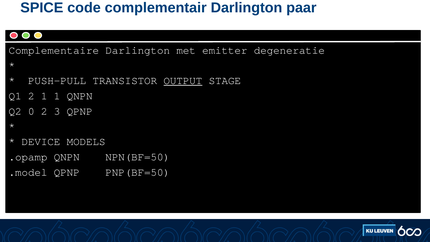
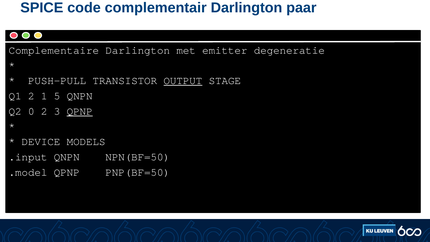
1 1: 1 -> 5
QPNP at (80, 111) underline: none -> present
.opamp: .opamp -> .input
